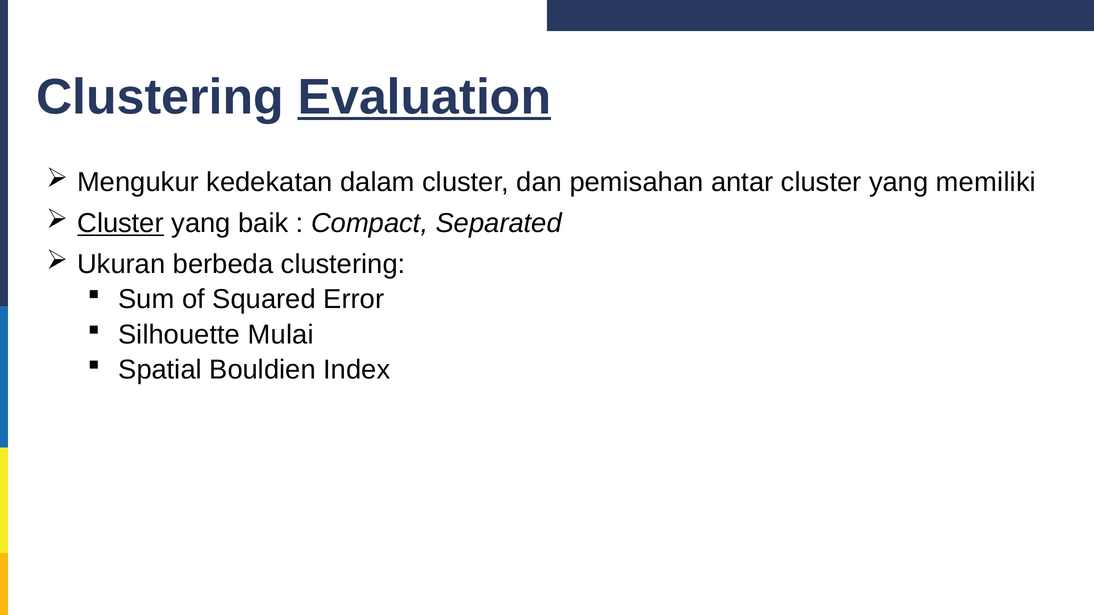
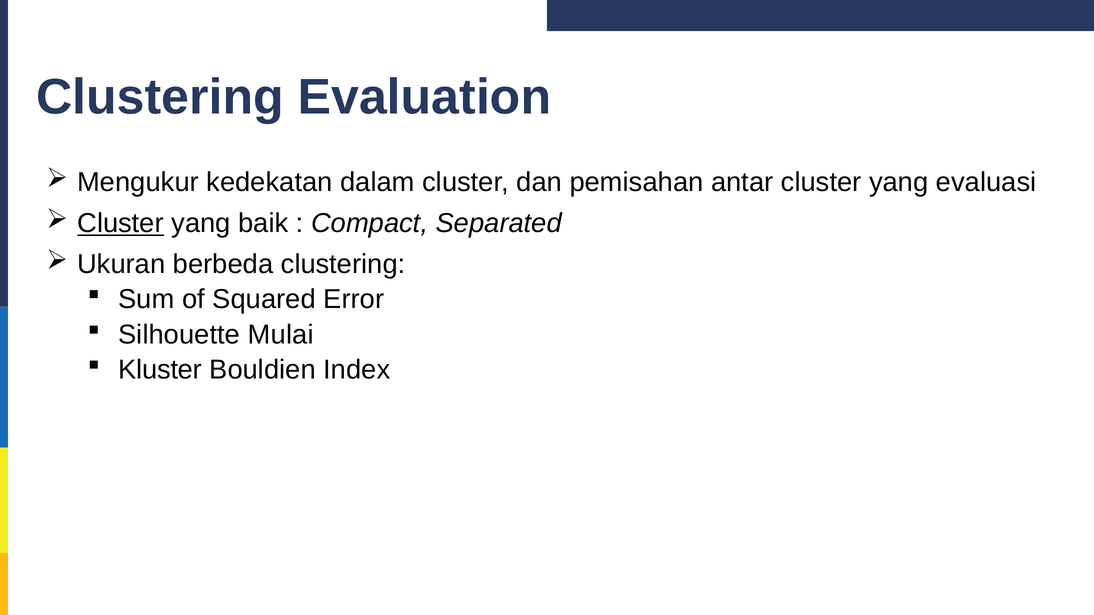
Evaluation underline: present -> none
memiliki: memiliki -> evaluasi
Spatial: Spatial -> Kluster
